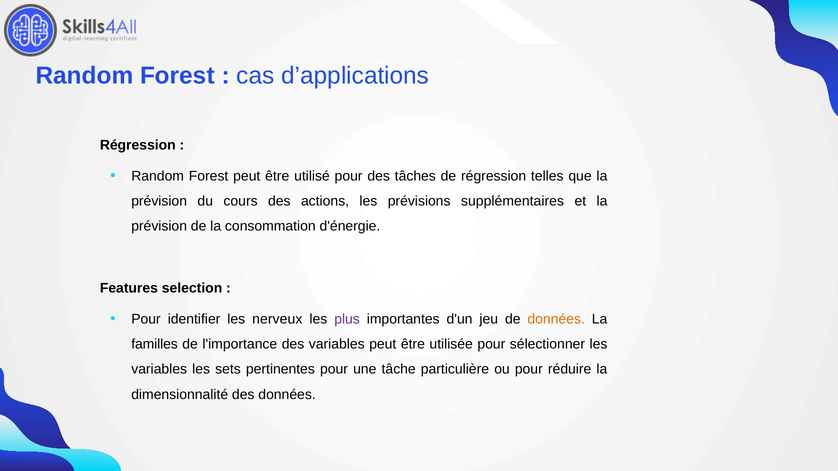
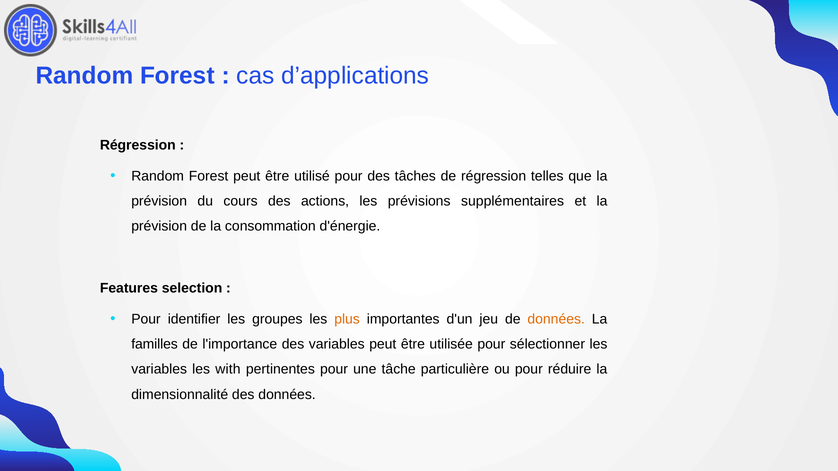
nerveux: nerveux -> groupes
plus colour: purple -> orange
sets: sets -> with
